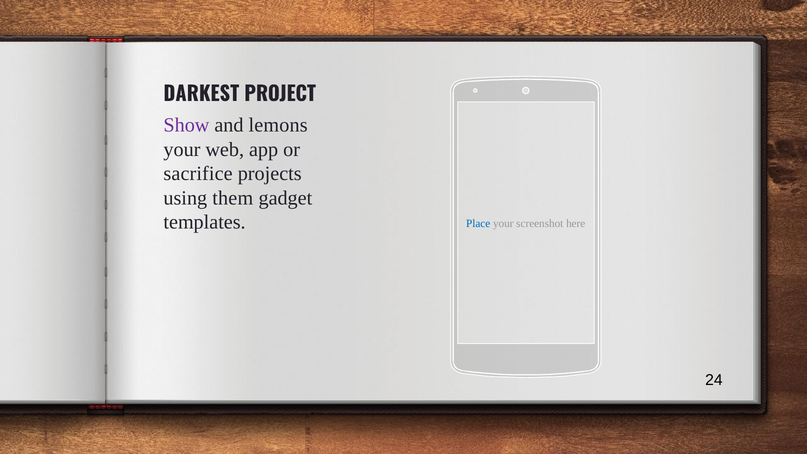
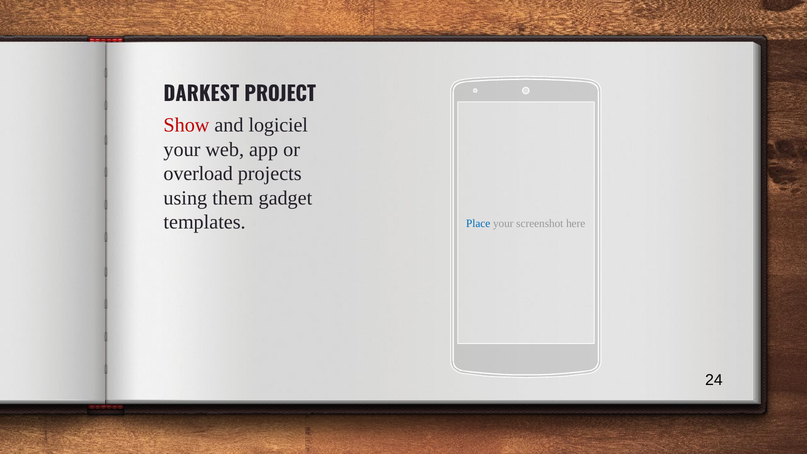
Show colour: purple -> red
lemons: lemons -> logiciel
sacrifice: sacrifice -> overload
